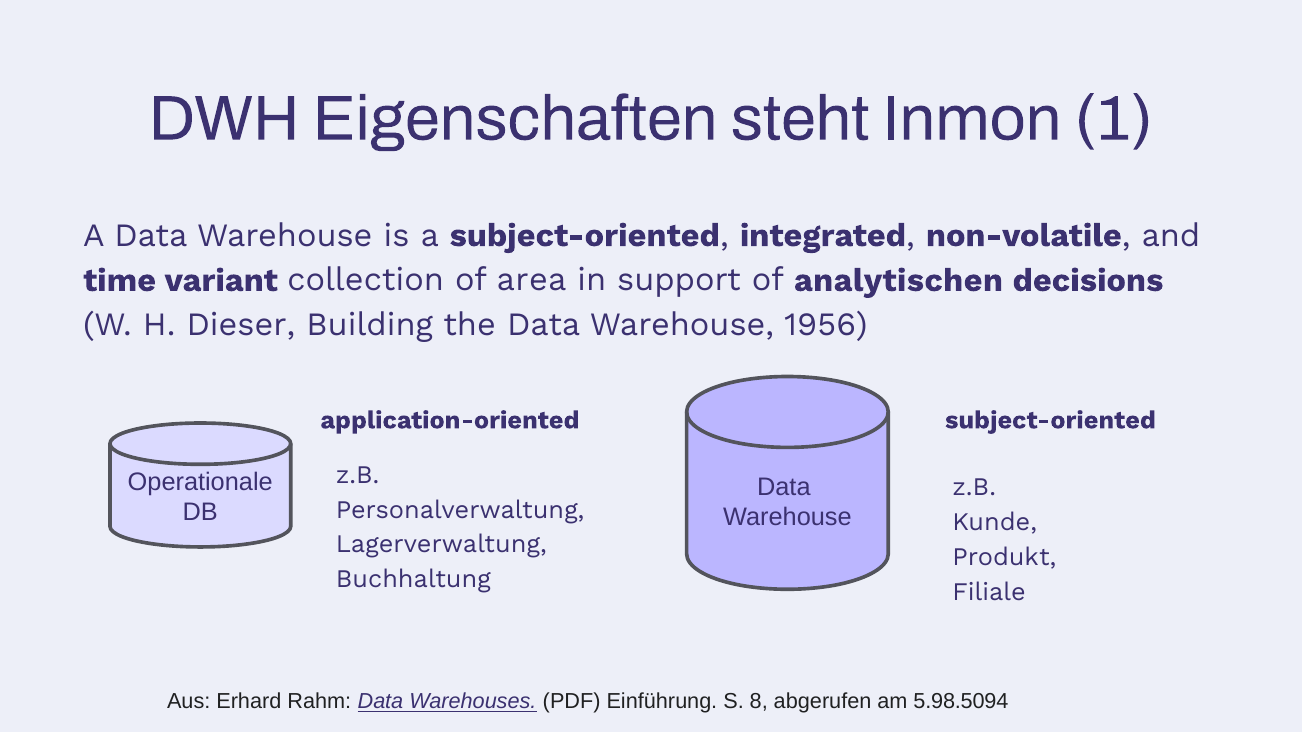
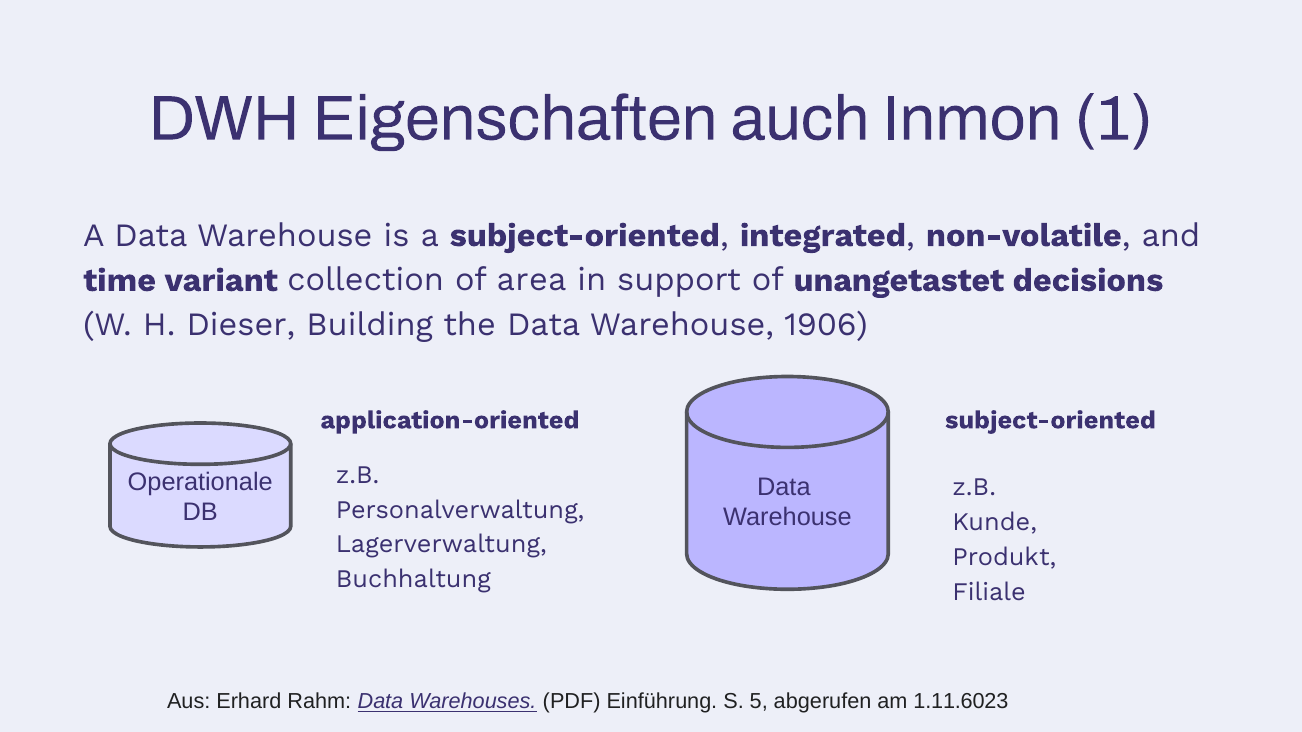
steht: steht -> auch
analytischen: analytischen -> unangetastet
1956: 1956 -> 1906
8: 8 -> 5
5.98.5094: 5.98.5094 -> 1.11.6023
